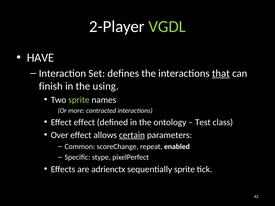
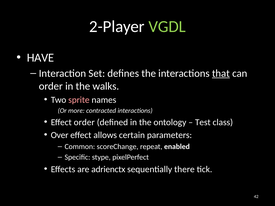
finish at (51, 86): finish -> order
using: using -> walks
sprite at (79, 100) colour: light green -> pink
Effect effect: effect -> order
certain underline: present -> none
sequentially sprite: sprite -> there
